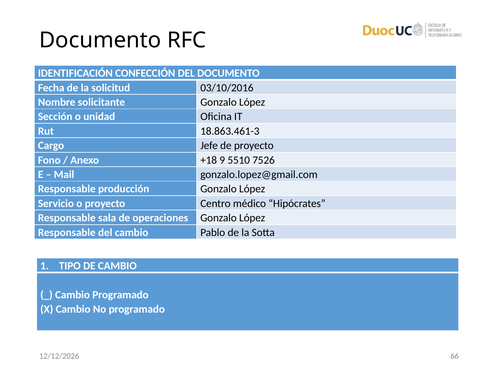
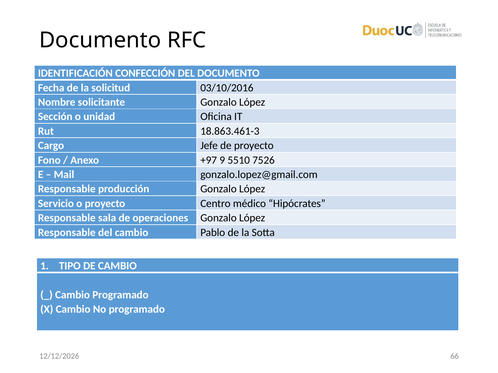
+18: +18 -> +97
